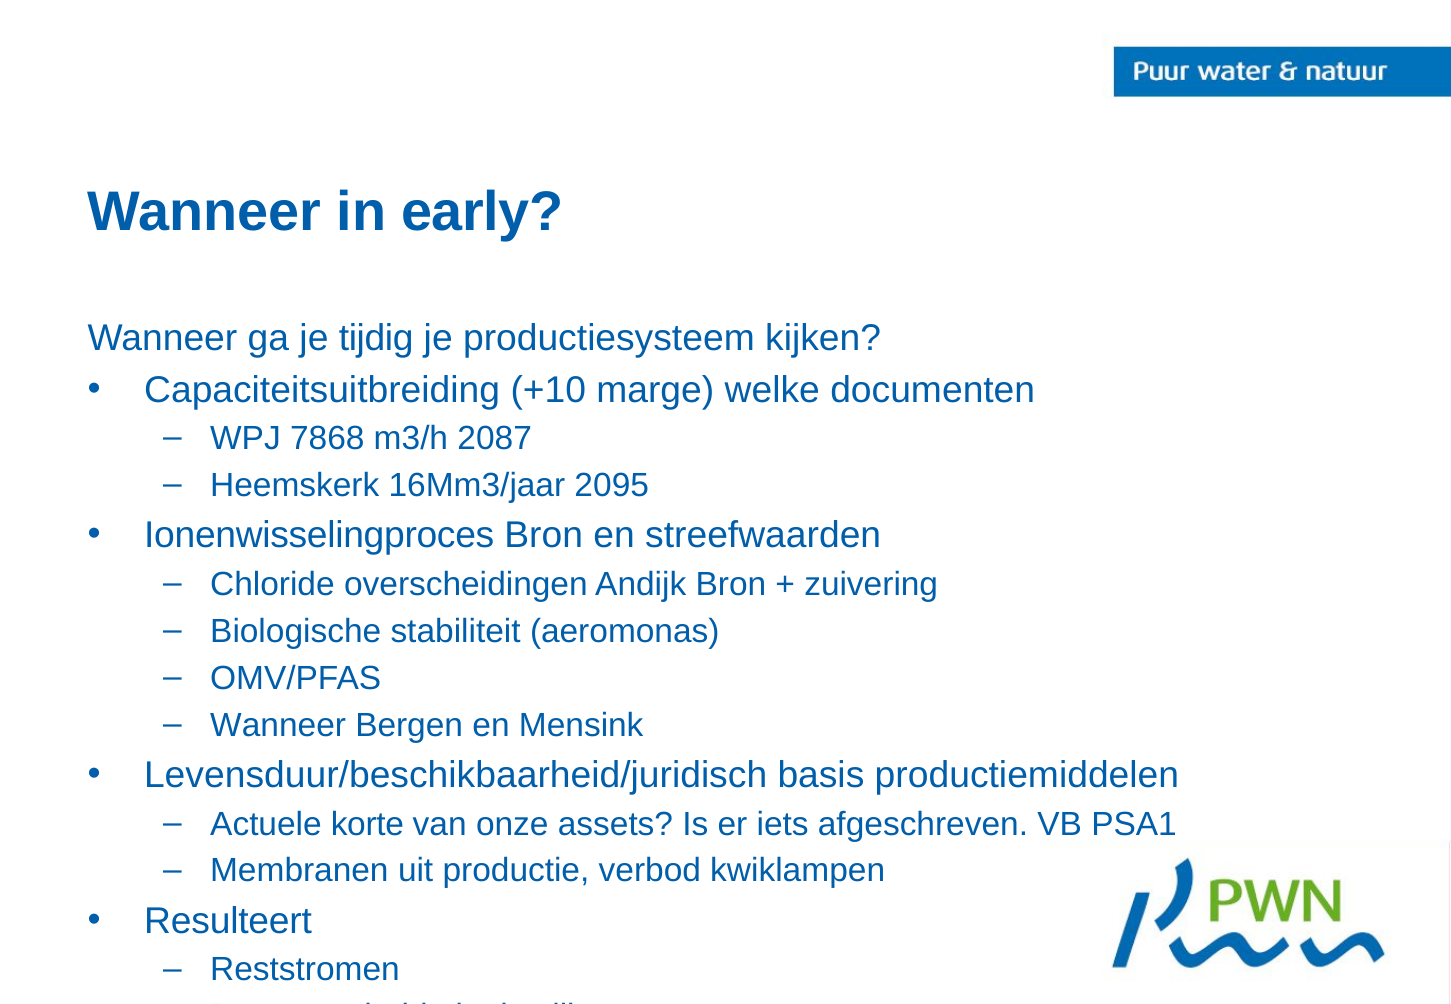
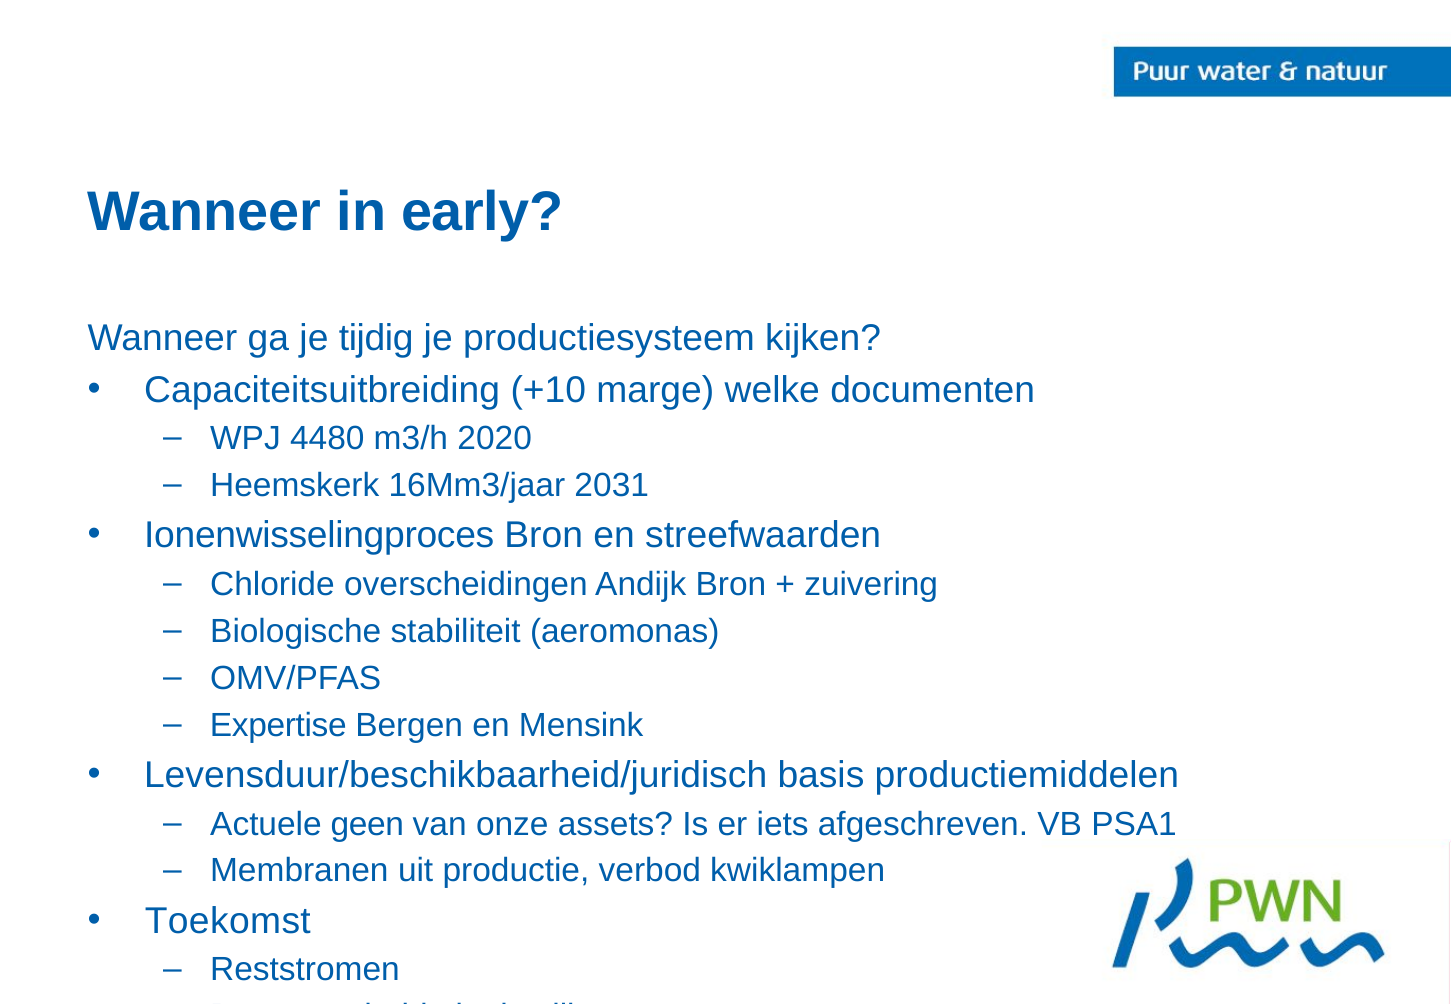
7868: 7868 -> 4480
2087: 2087 -> 2020
2095: 2095 -> 2031
Wanneer at (278, 725): Wanneer -> Expertise
korte: korte -> geen
Resulteert: Resulteert -> Toekomst
